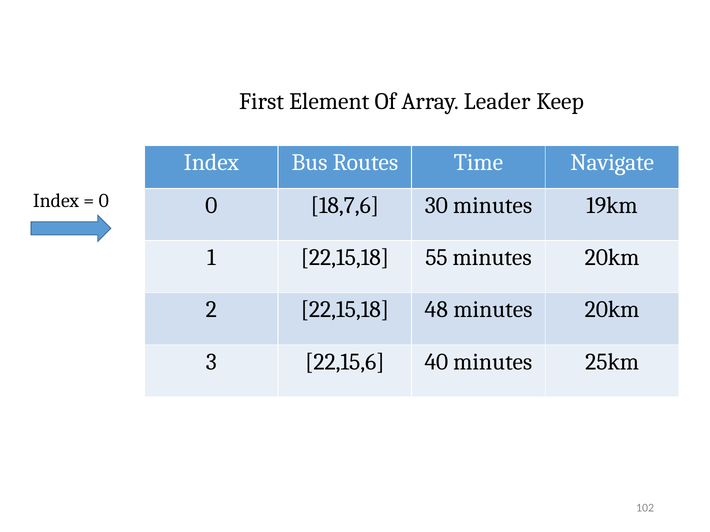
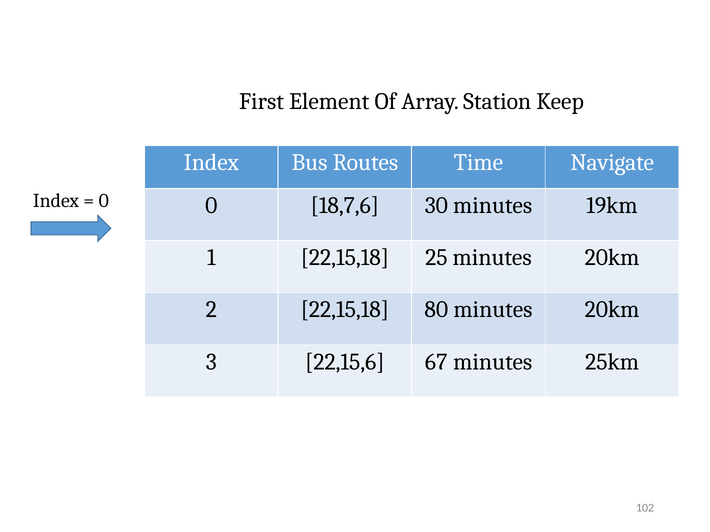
Leader: Leader -> Station
55: 55 -> 25
48: 48 -> 80
40: 40 -> 67
